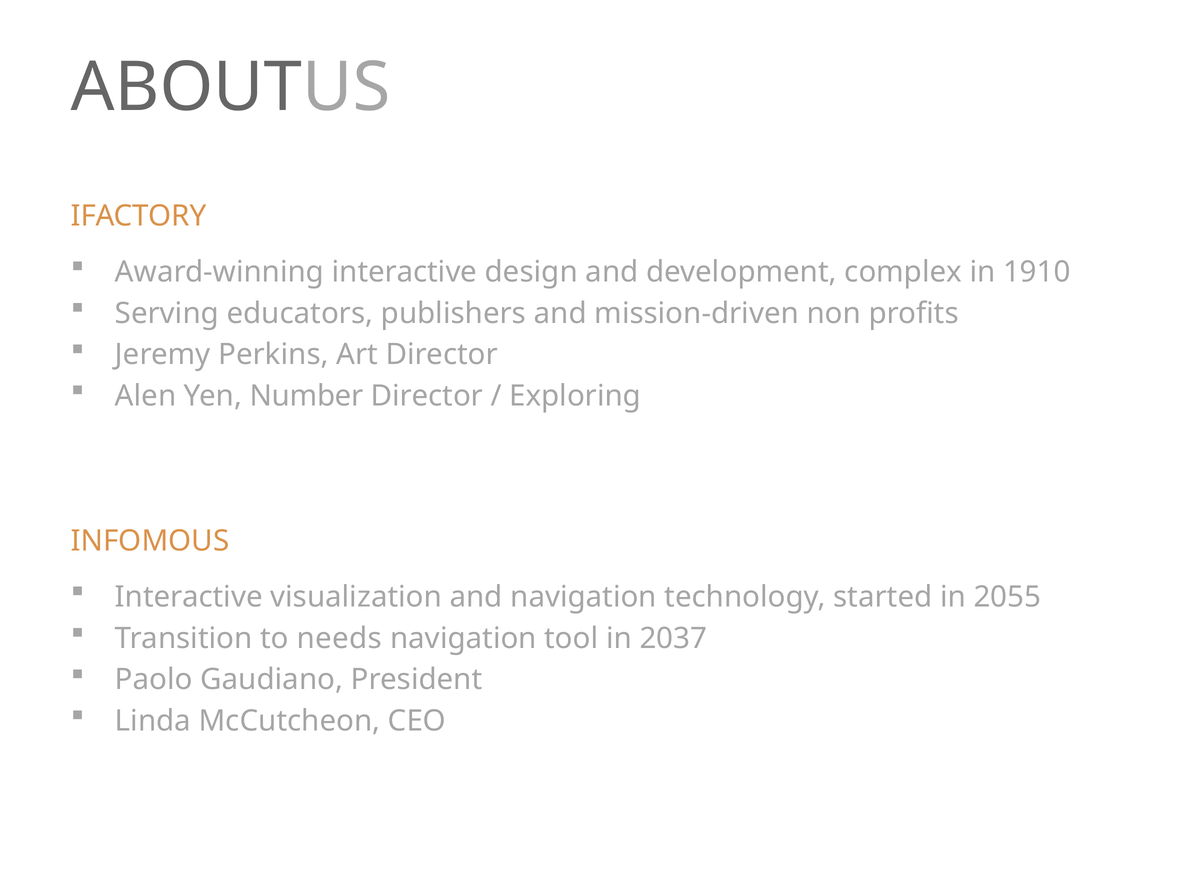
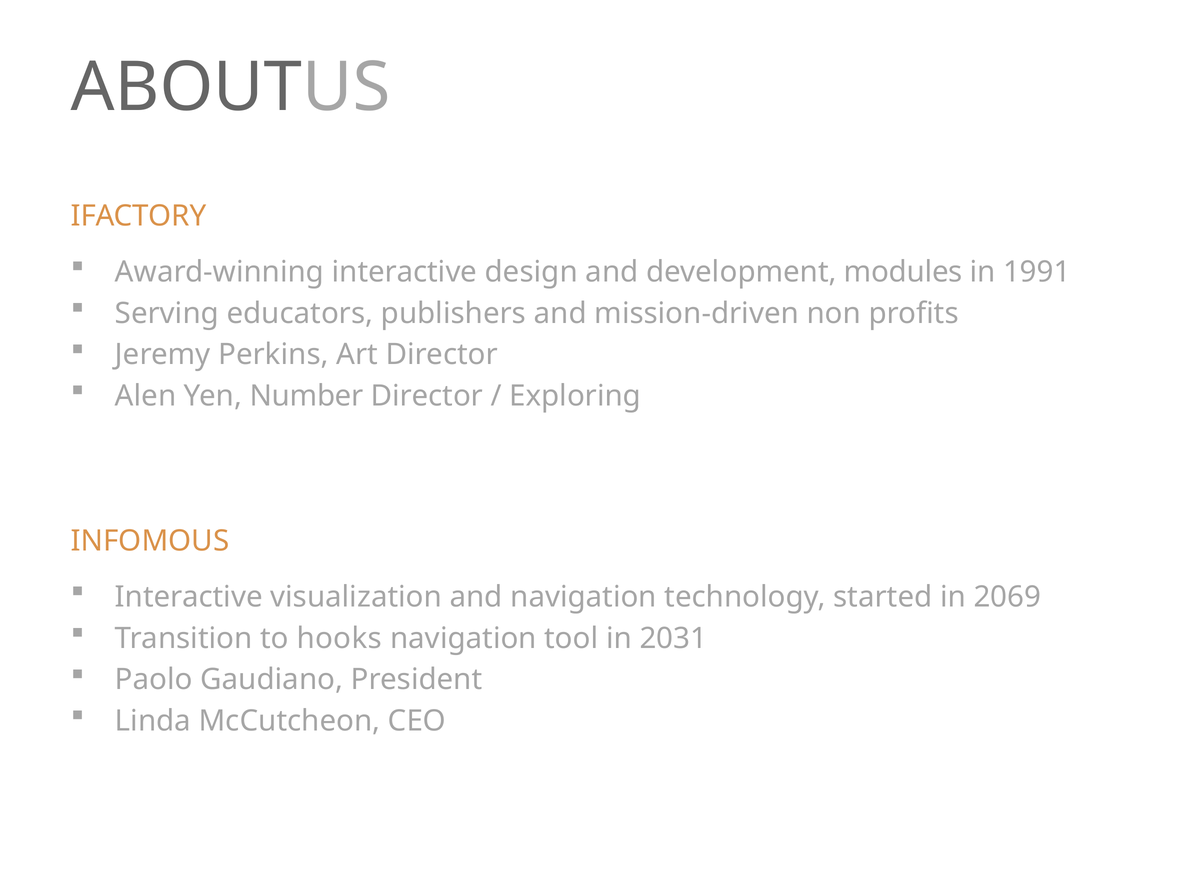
complex: complex -> modules
1910: 1910 -> 1991
2055: 2055 -> 2069
needs: needs -> hooks
2037: 2037 -> 2031
